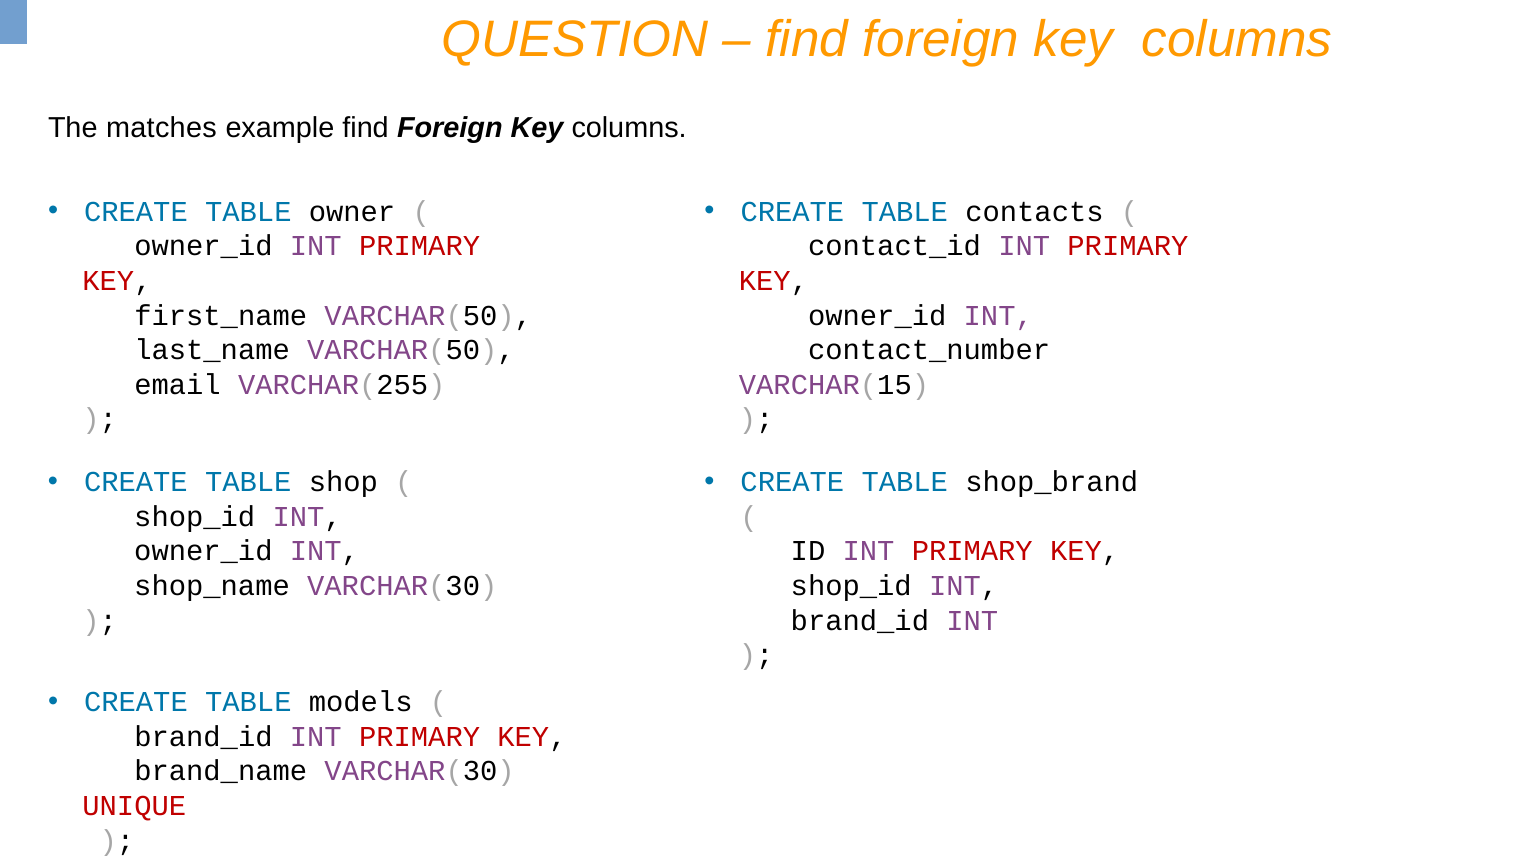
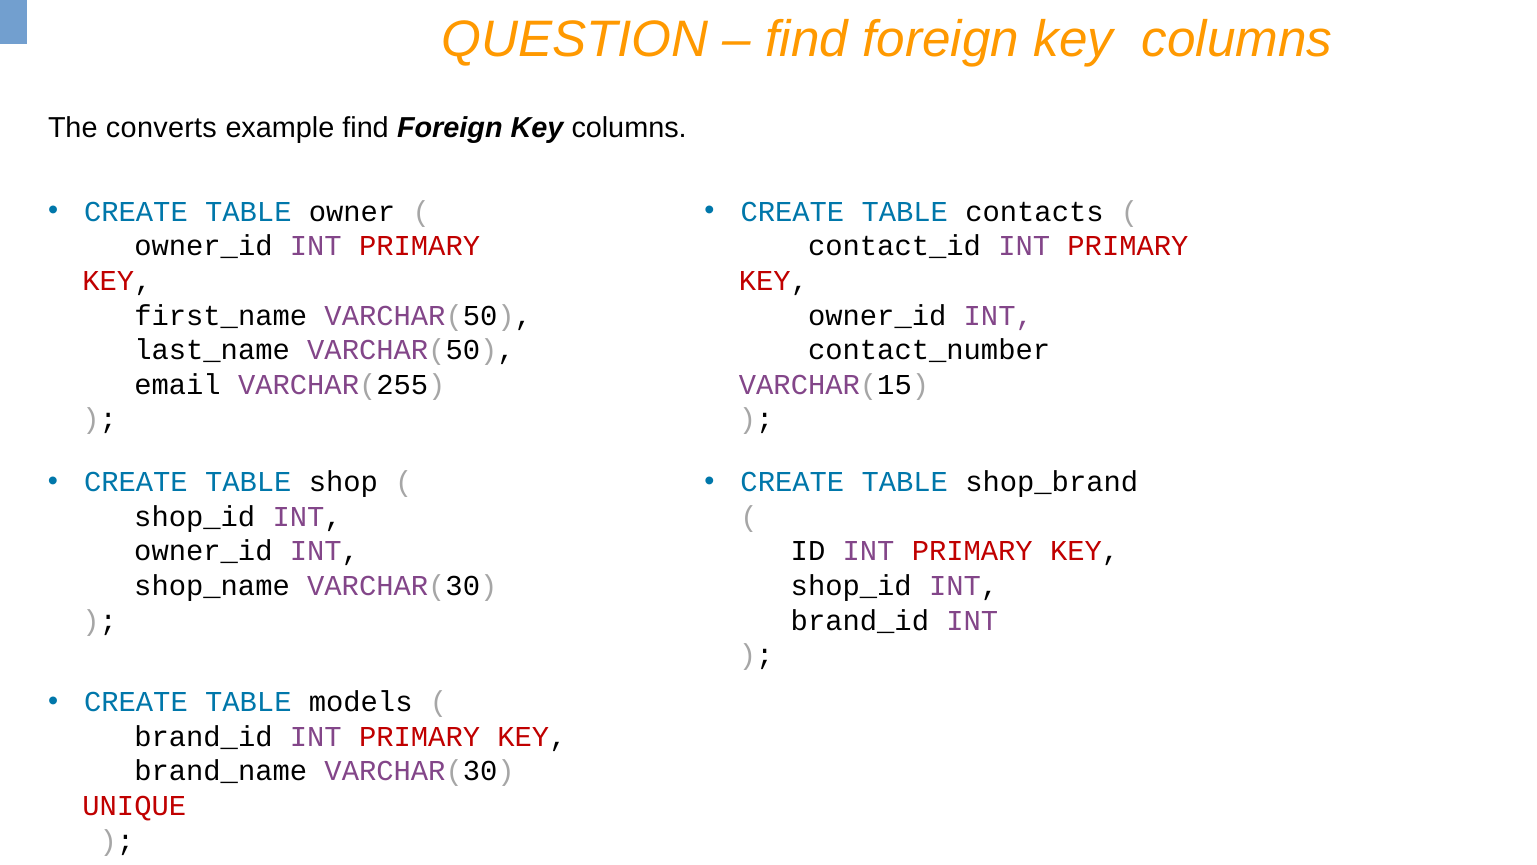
matches: matches -> converts
